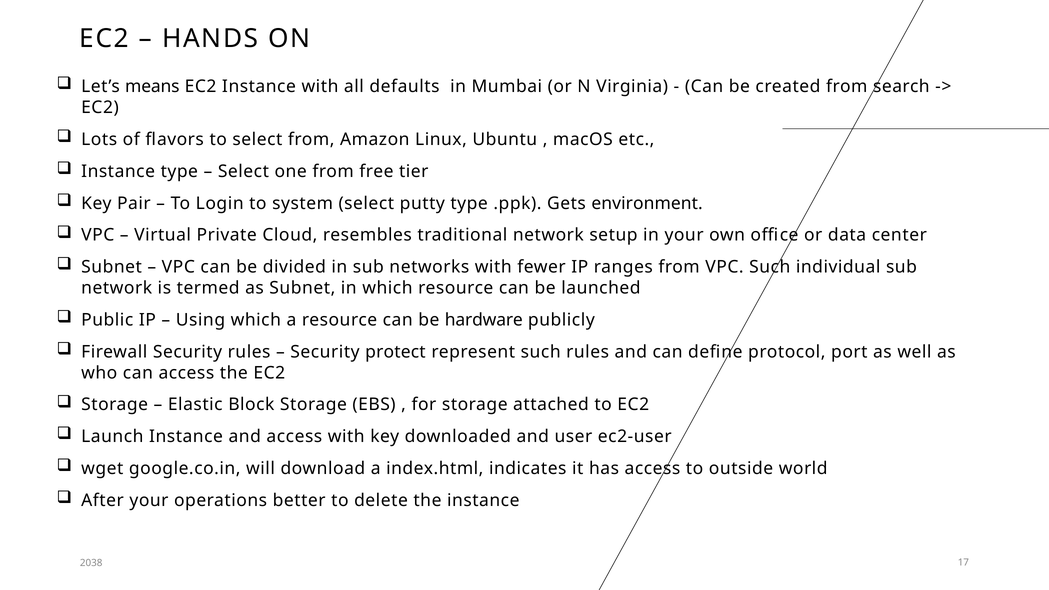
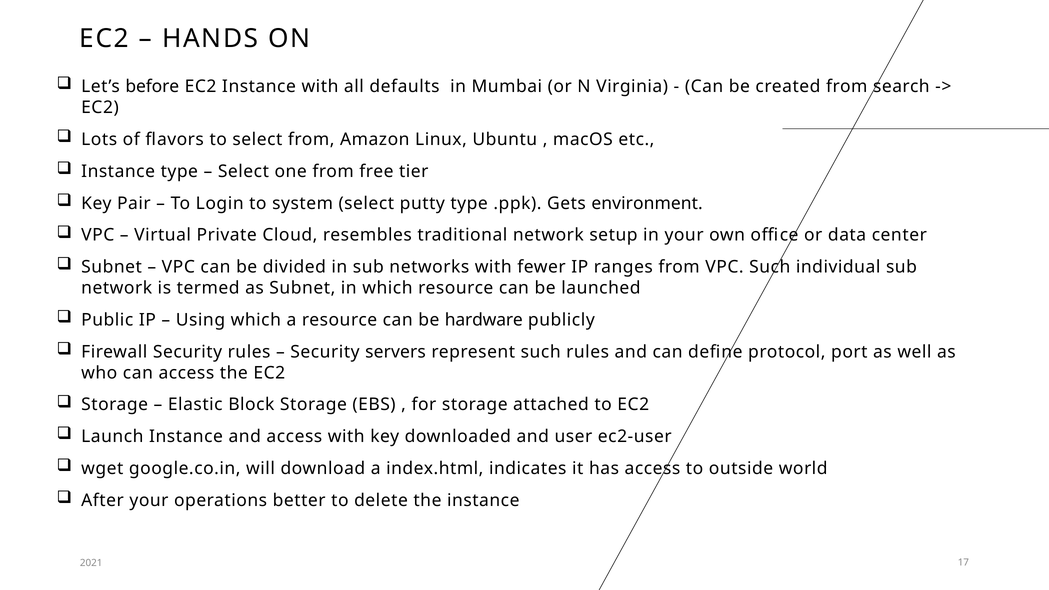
means: means -> before
protect: protect -> servers
2038: 2038 -> 2021
